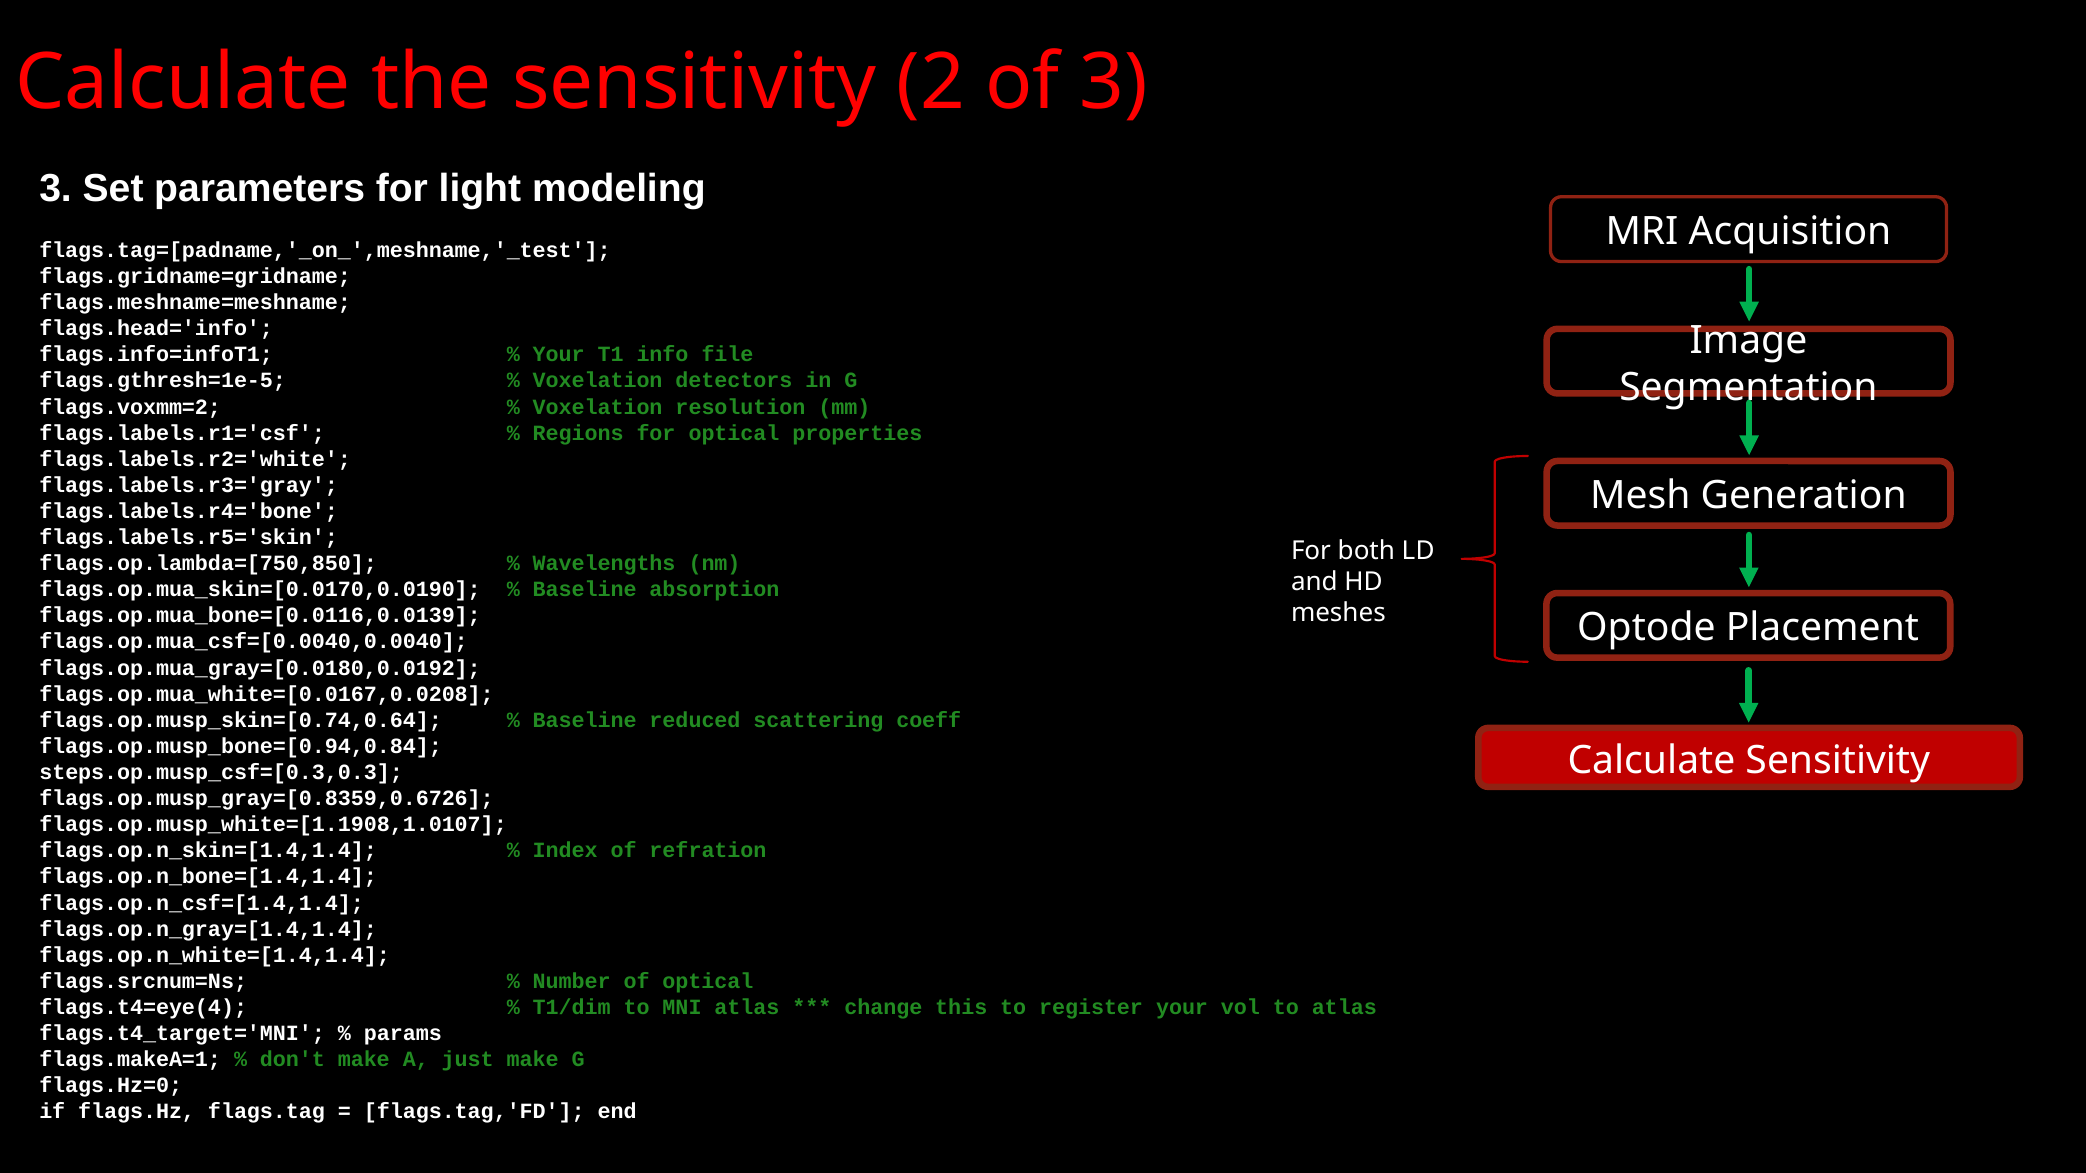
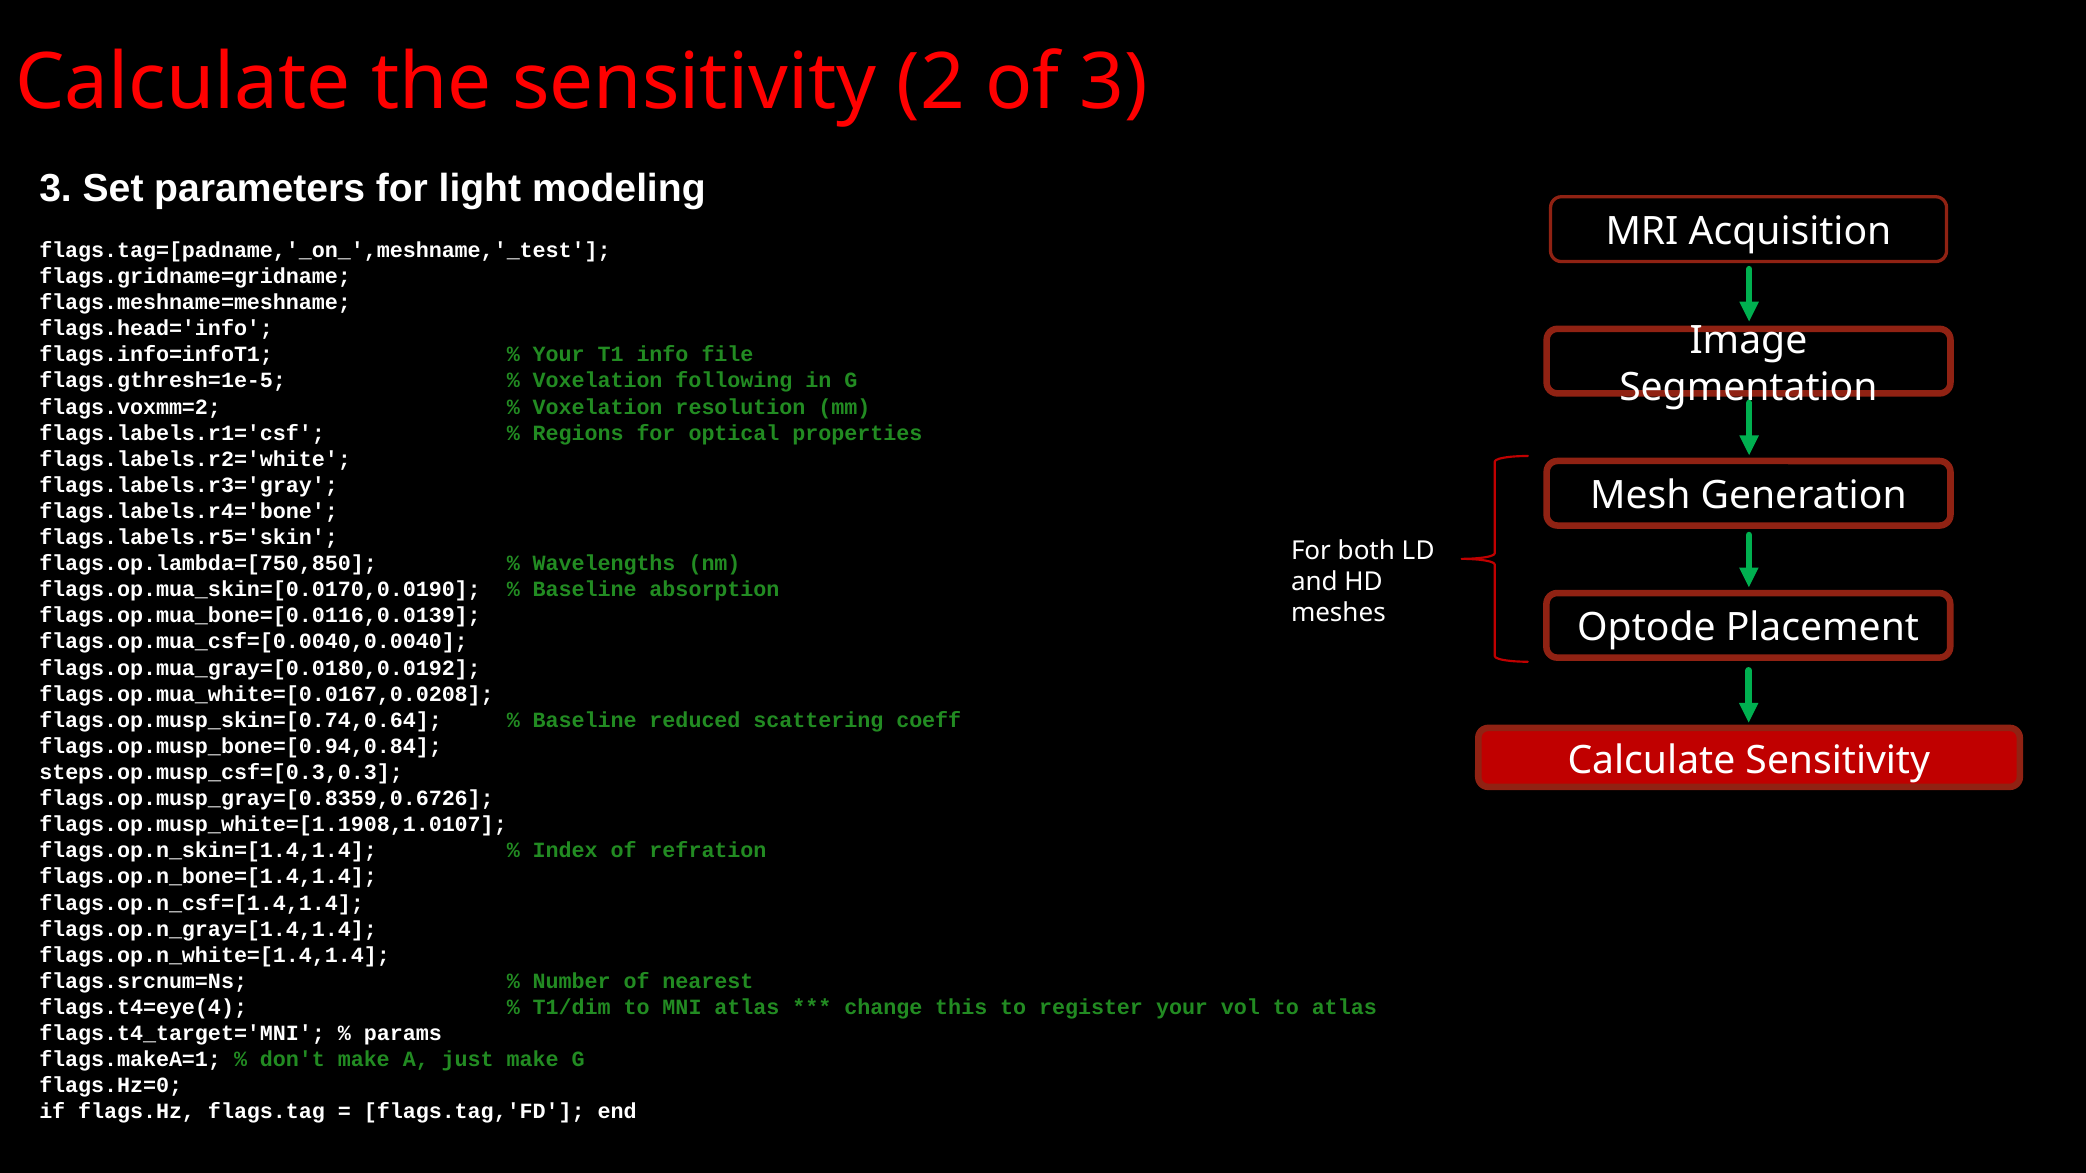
detectors: detectors -> following
of optical: optical -> nearest
